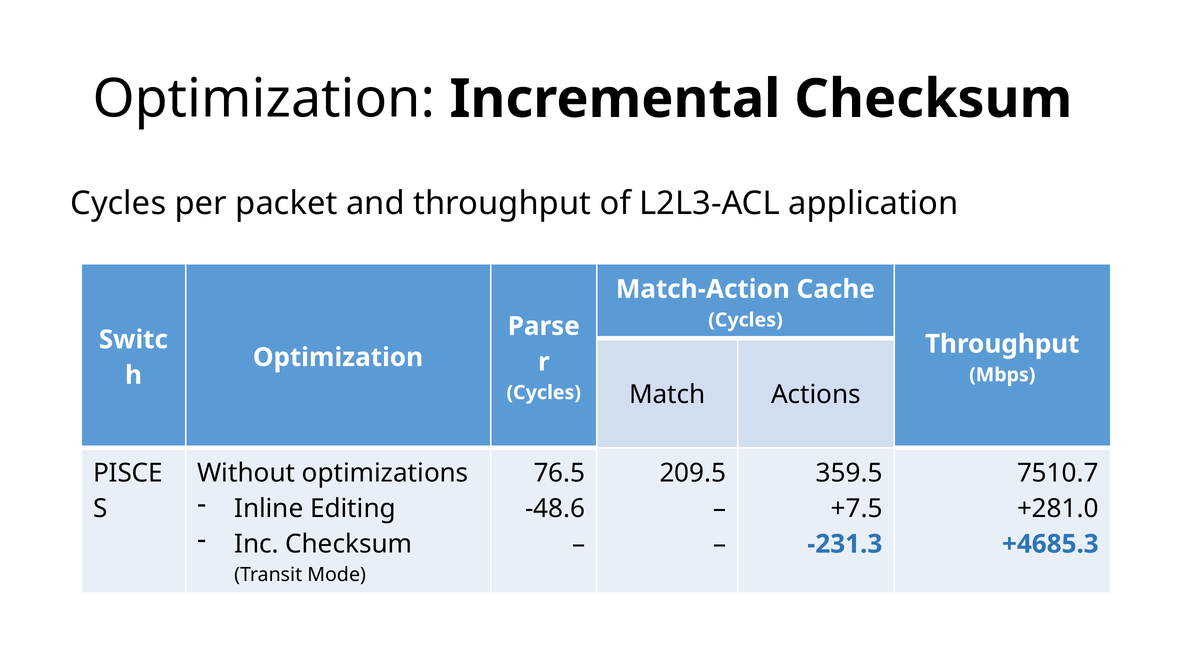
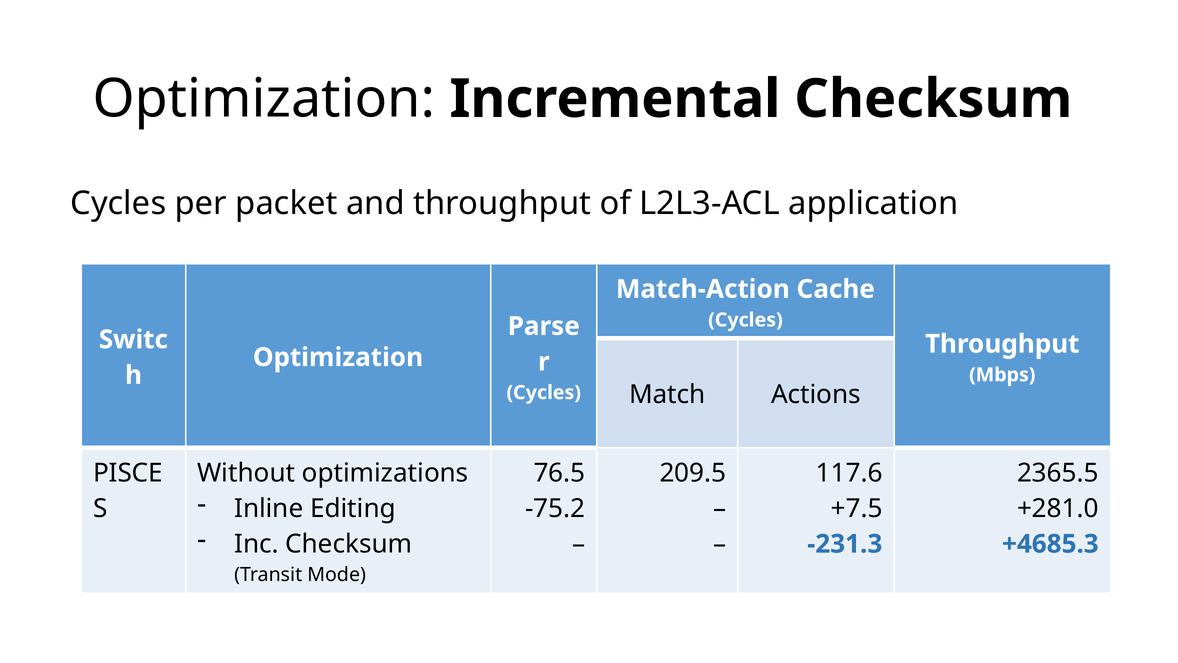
359.5: 359.5 -> 117.6
7510.7: 7510.7 -> 2365.5
-48.6: -48.6 -> -75.2
